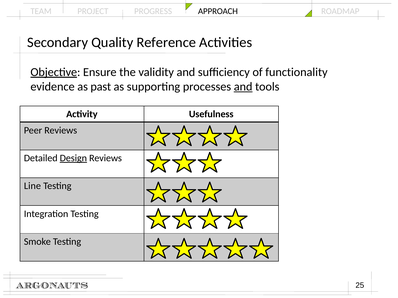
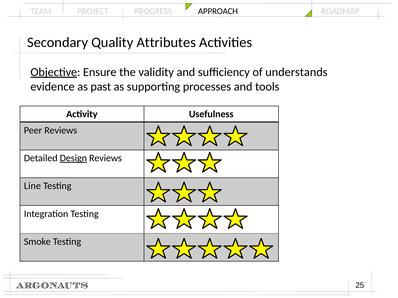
Reference: Reference -> Attributes
functionality: functionality -> understands
and at (243, 87) underline: present -> none
